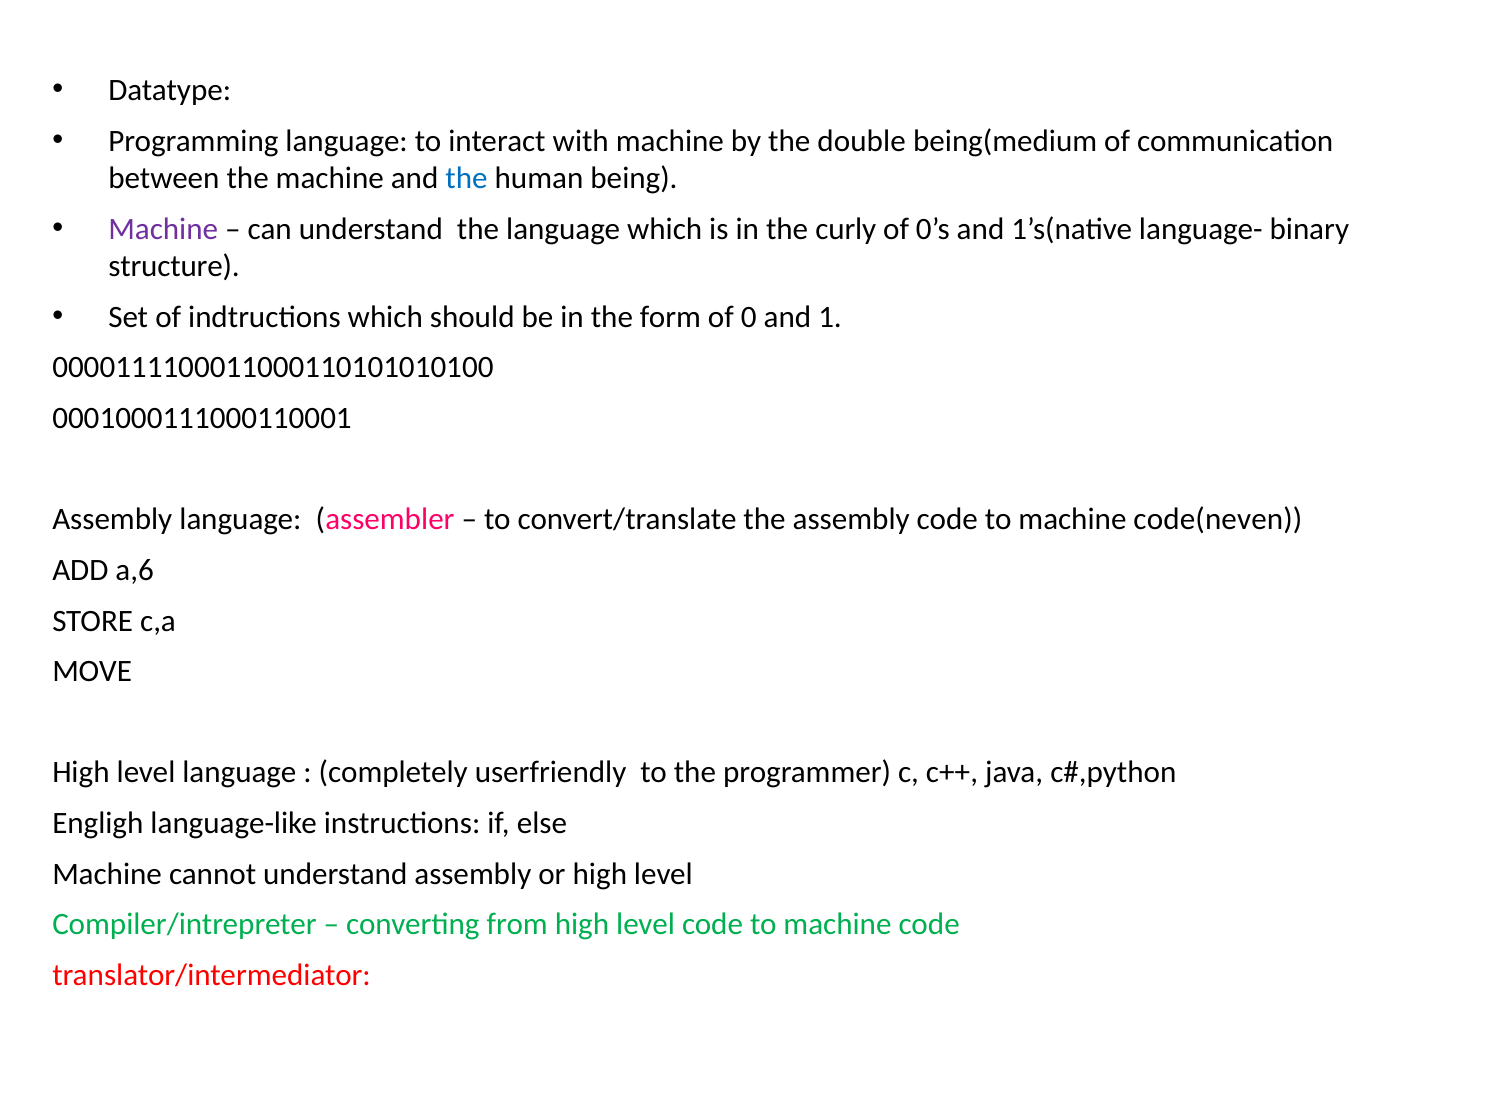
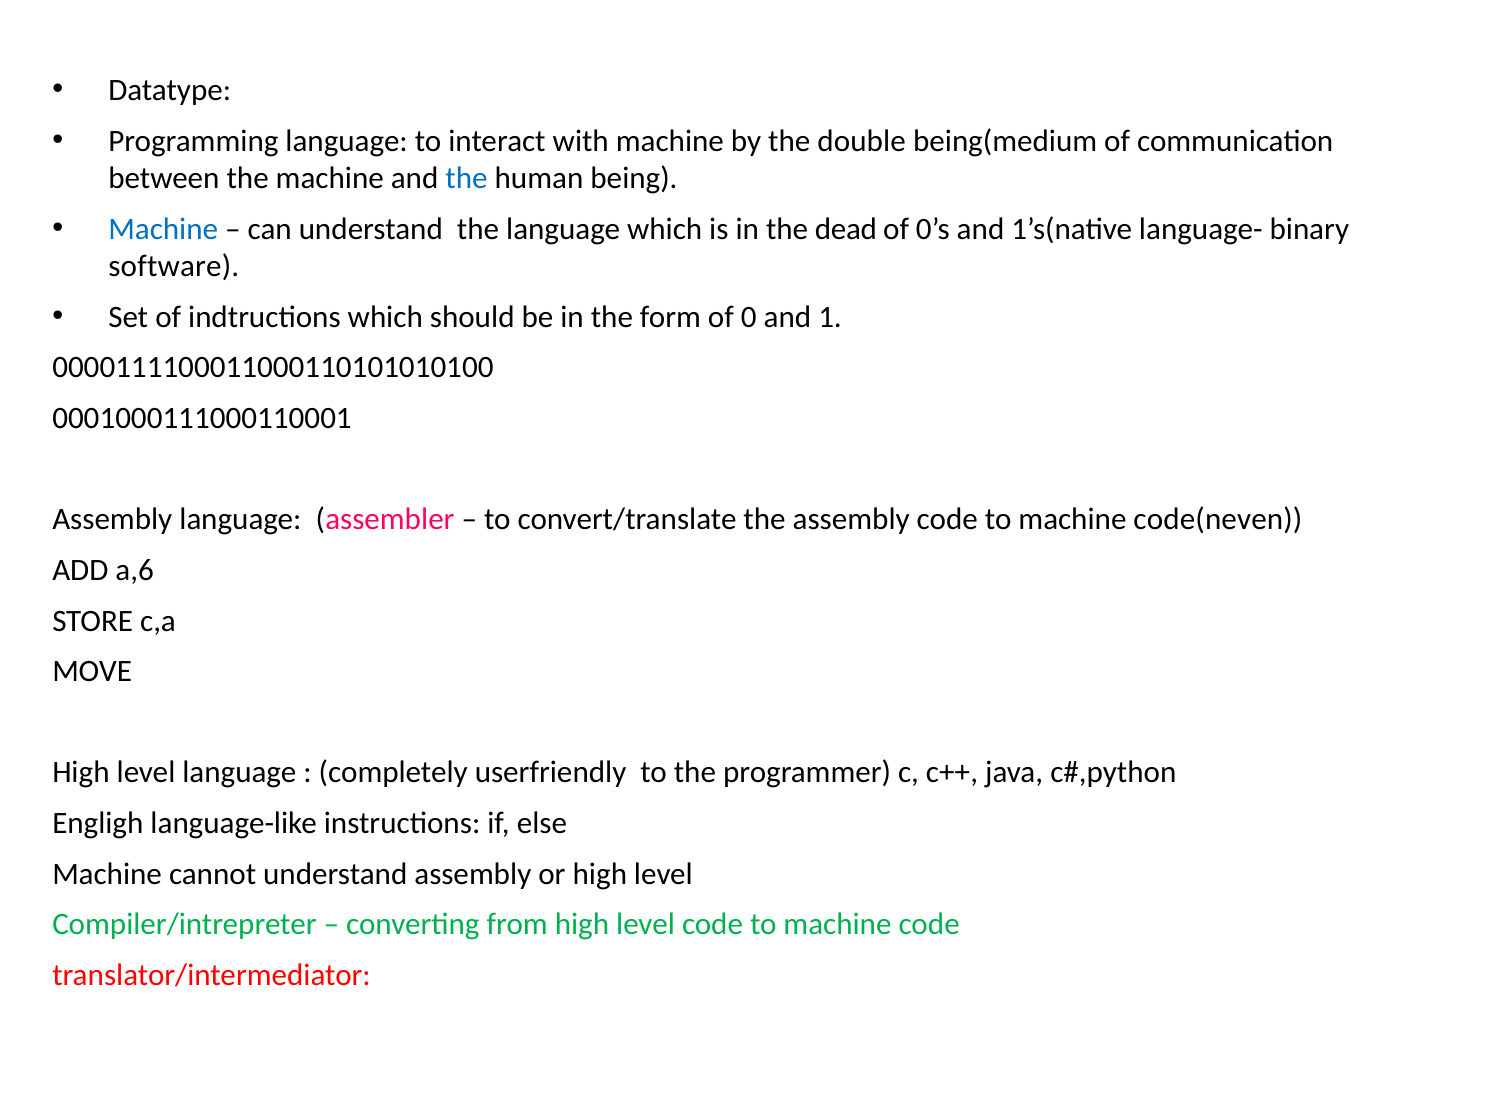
Machine at (163, 229) colour: purple -> blue
curly: curly -> dead
structure: structure -> software
